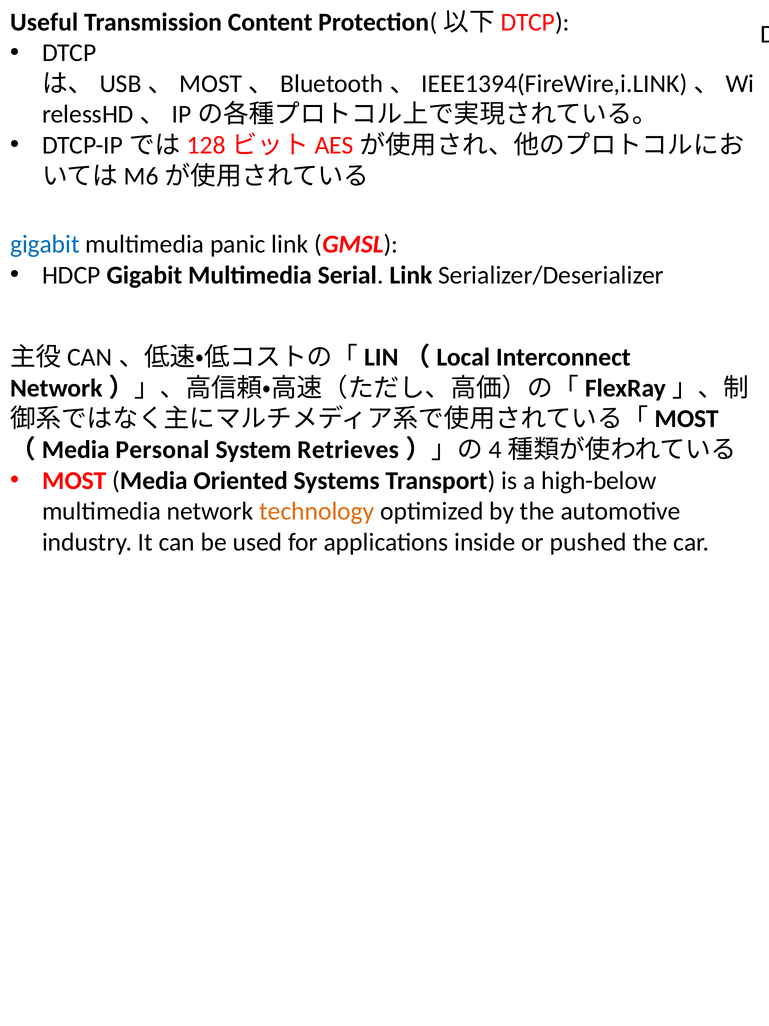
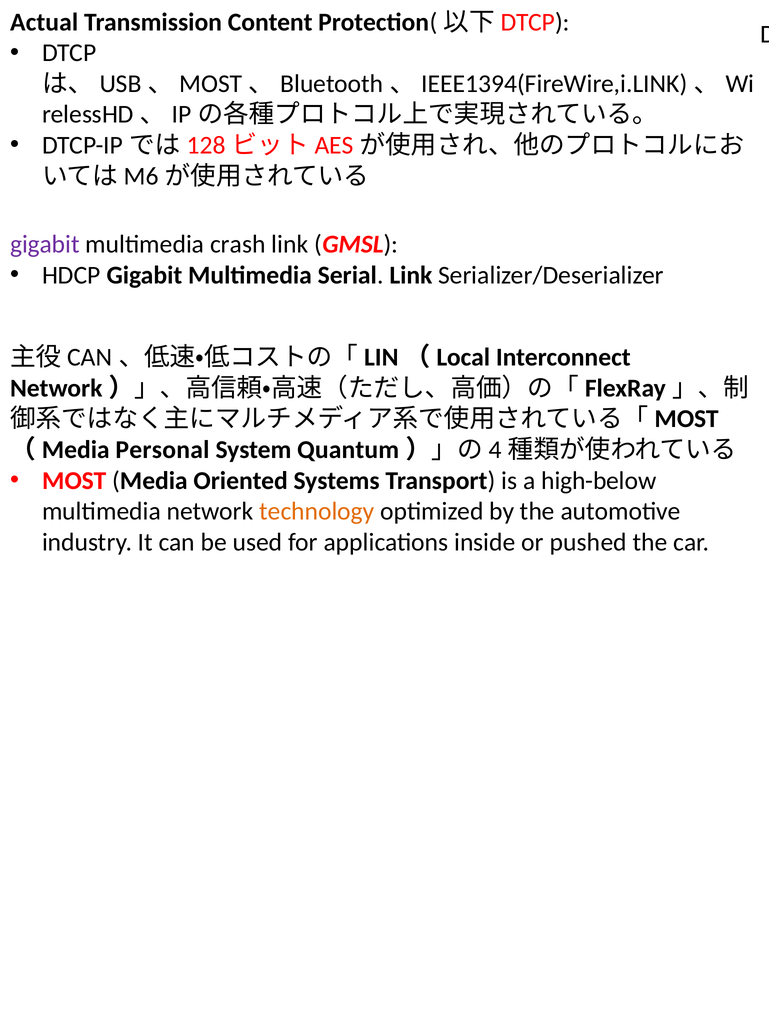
Useful: Useful -> Actual
gigabit at (45, 244) colour: blue -> purple
panic: panic -> crash
Retrieves: Retrieves -> Quantum
